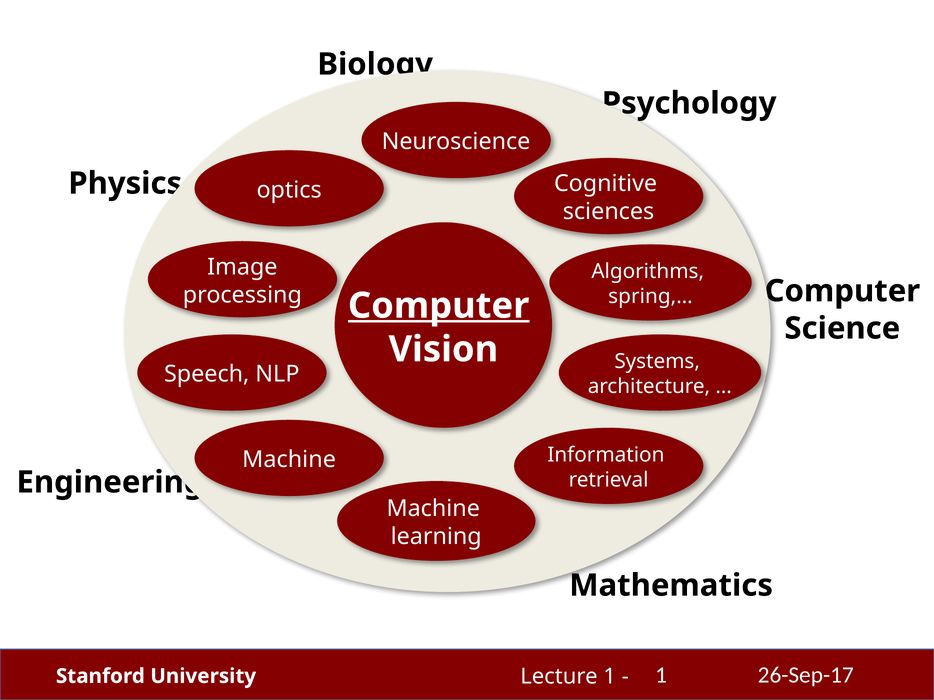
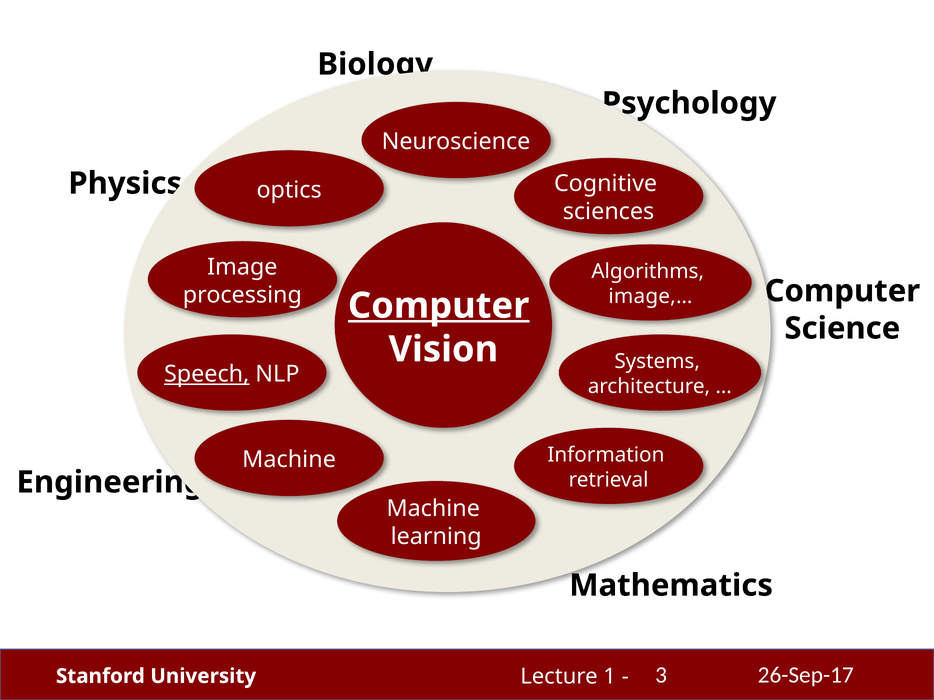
spring,…: spring,… -> image,…
Speech underline: none -> present
1 at (661, 676): 1 -> 3
